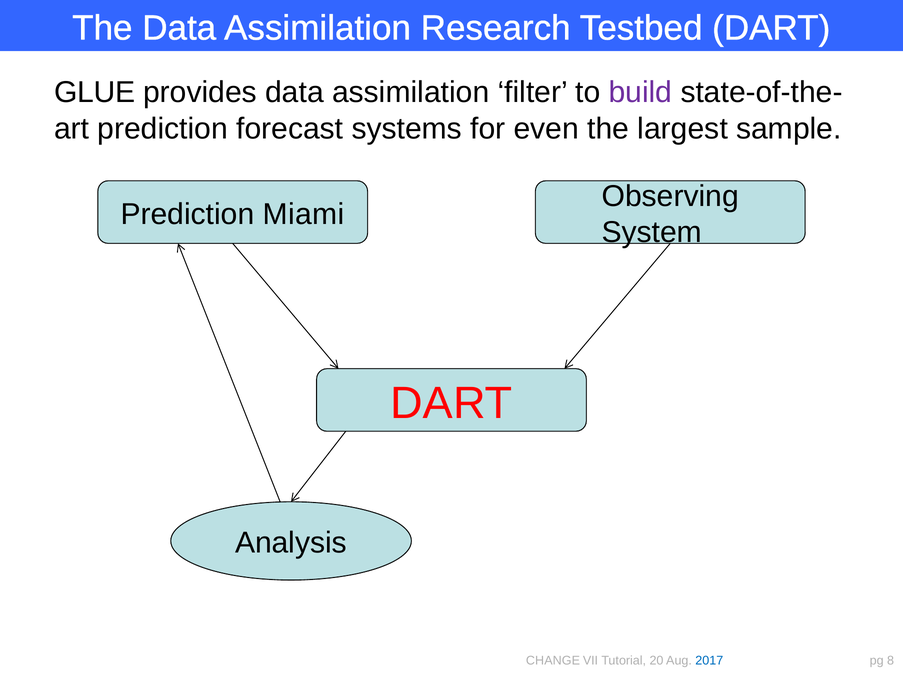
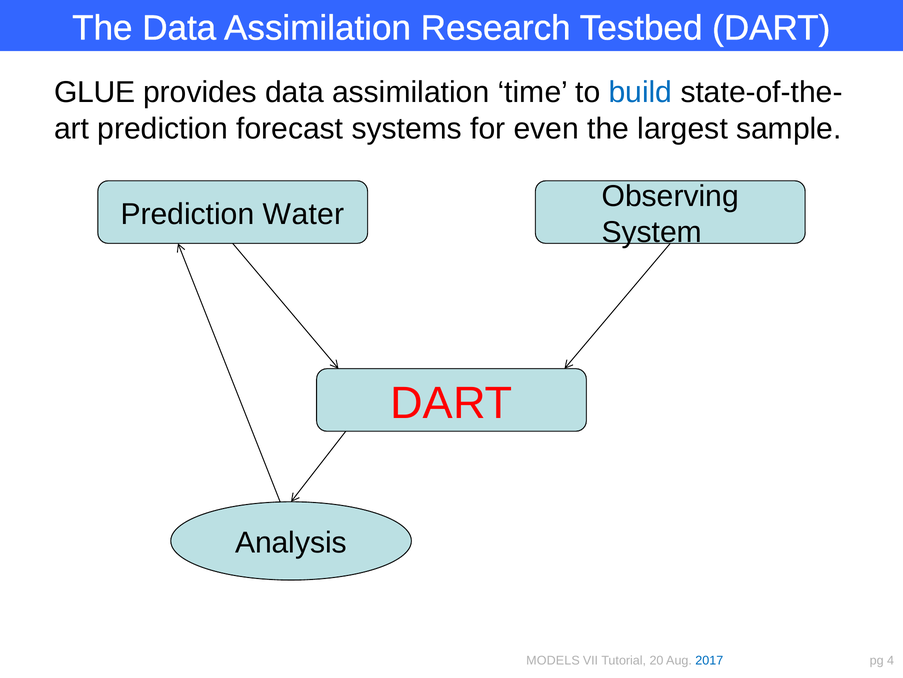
filter: filter -> time
build colour: purple -> blue
Miami: Miami -> Water
CHANGE: CHANGE -> MODELS
8: 8 -> 4
